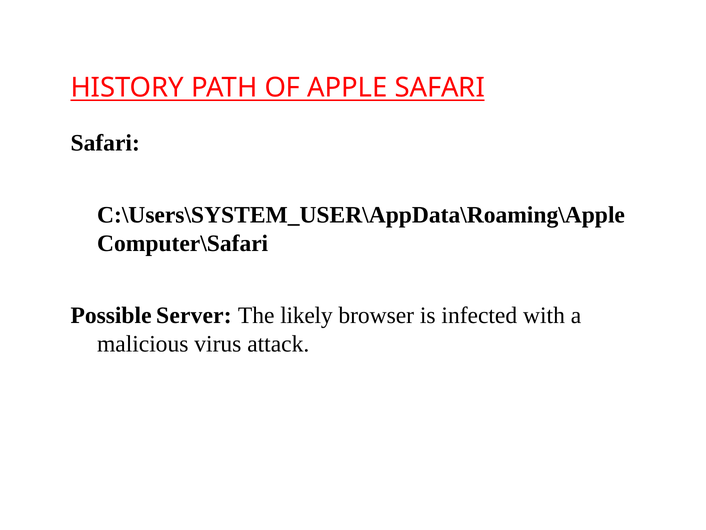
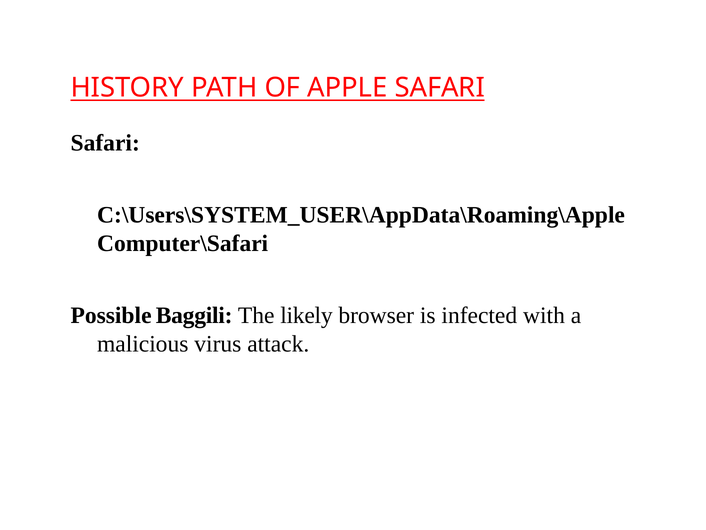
Server: Server -> Baggili
